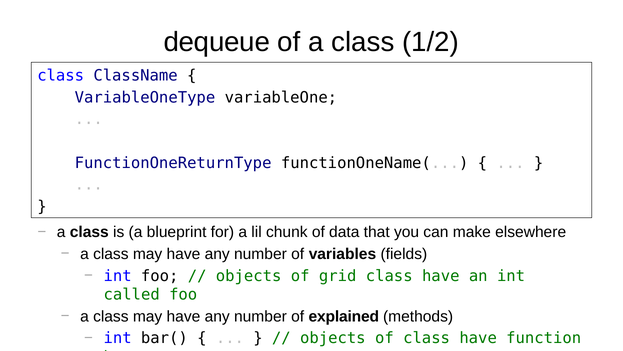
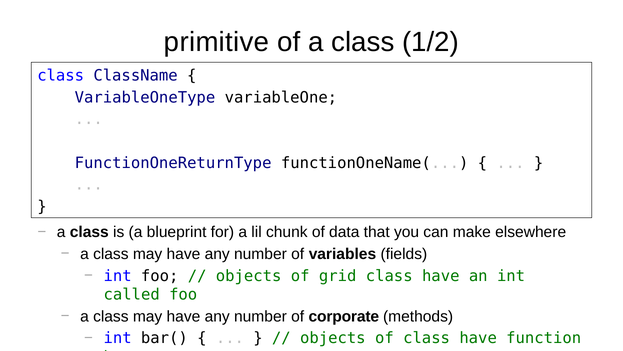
dequeue: dequeue -> primitive
explained: explained -> corporate
